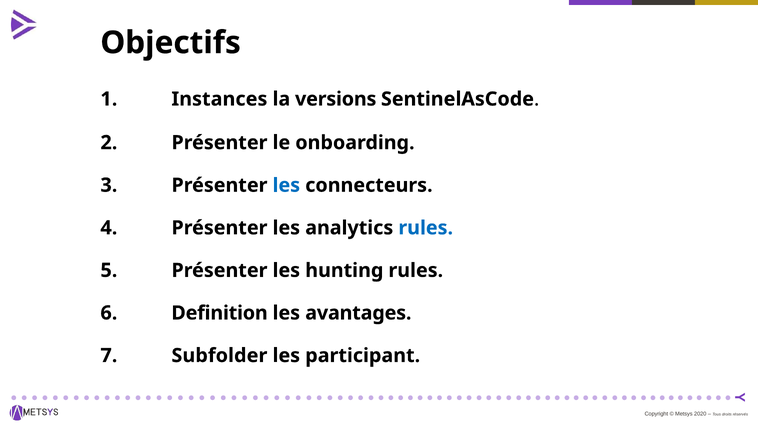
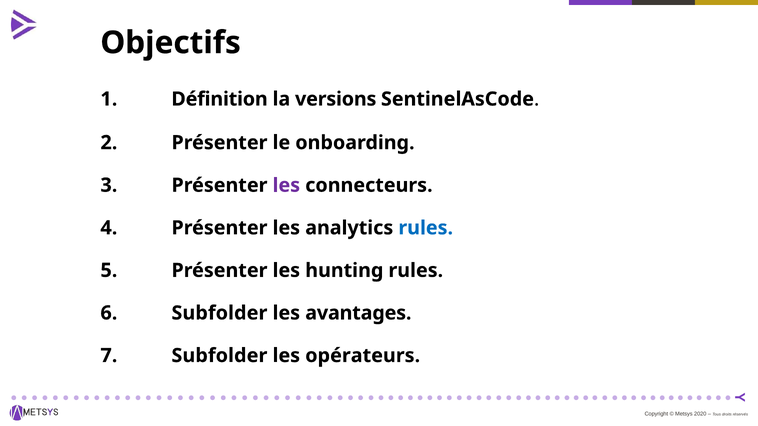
Instances: Instances -> Définition
les at (286, 185) colour: blue -> purple
Definition at (220, 313): Definition -> Subfolder
participant: participant -> opérateurs
